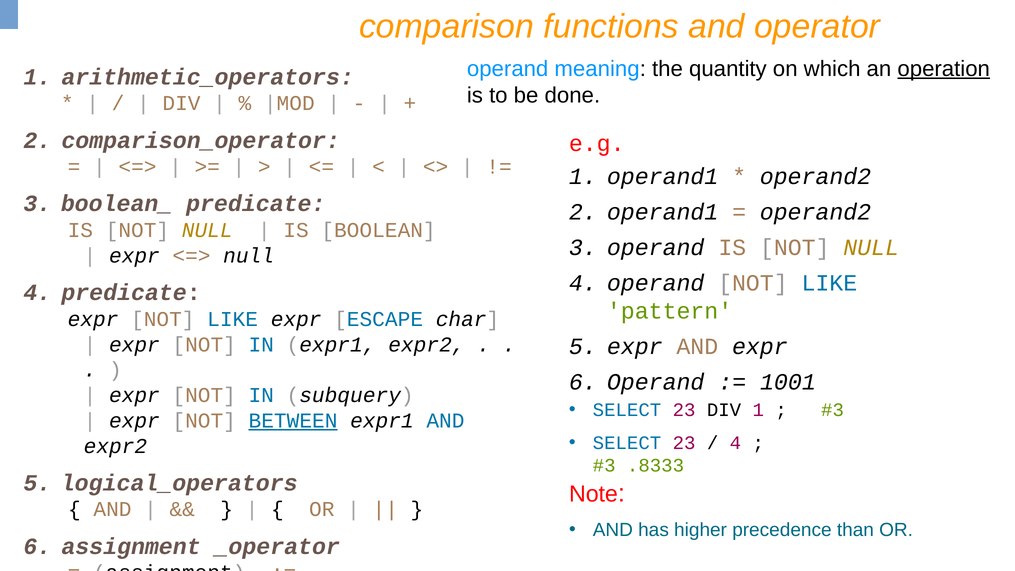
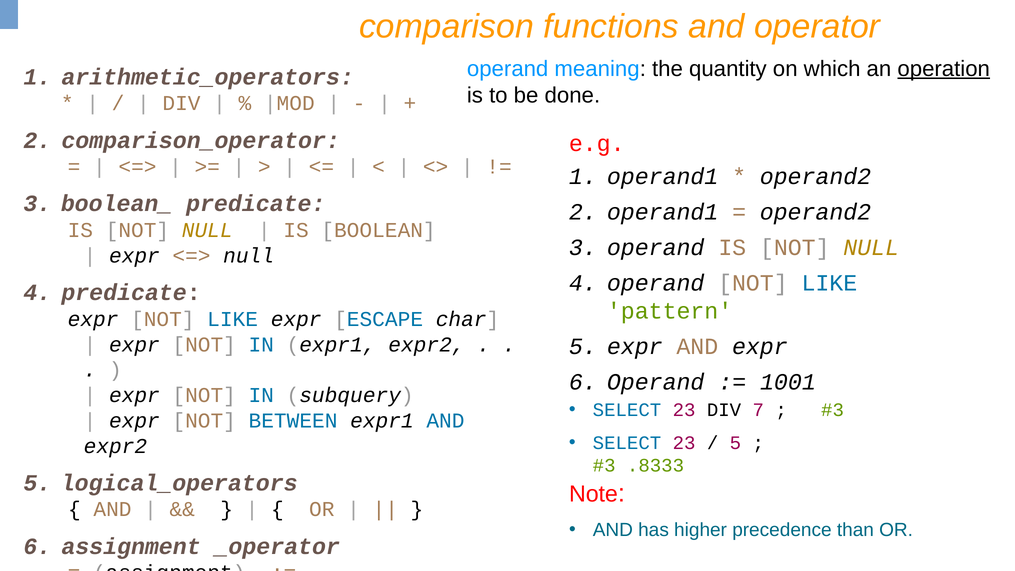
DIV 1: 1 -> 7
BETWEEN underline: present -> none
4 at (735, 443): 4 -> 5
